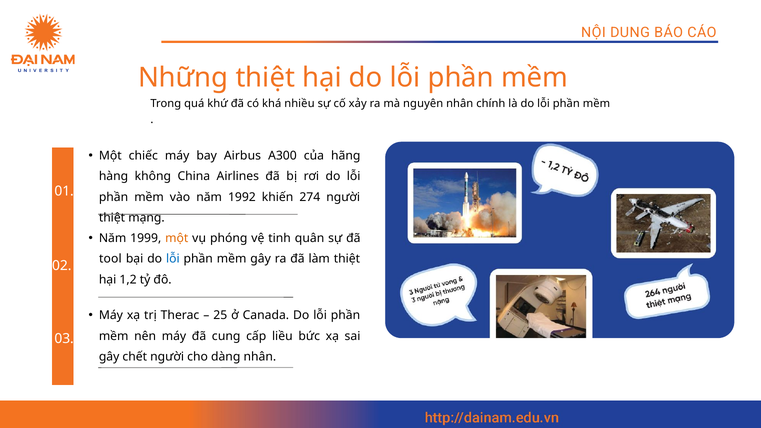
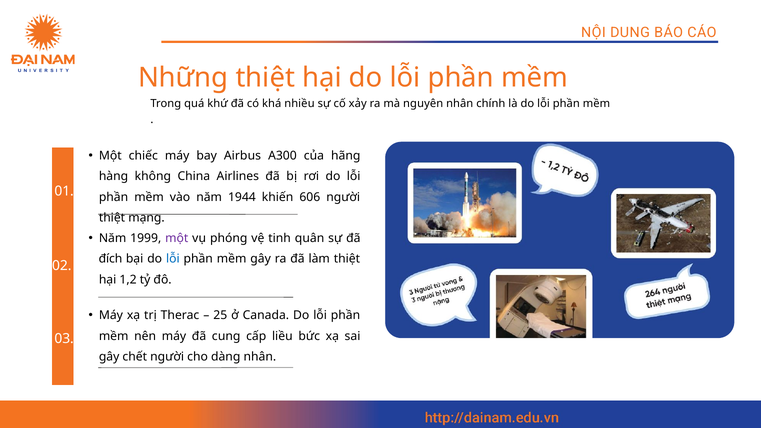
1992: 1992 -> 1944
274: 274 -> 606
một at (177, 238) colour: orange -> purple
tool: tool -> đích
